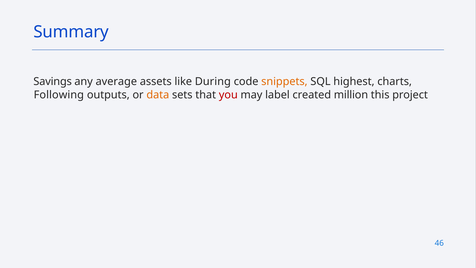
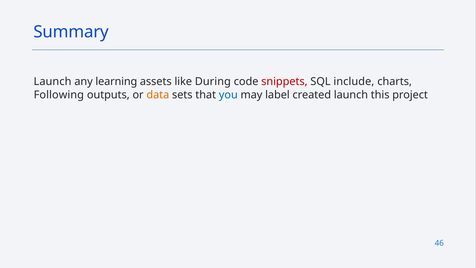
Savings at (53, 82): Savings -> Launch
average: average -> learning
snippets colour: orange -> red
highest: highest -> include
you colour: red -> blue
created million: million -> launch
